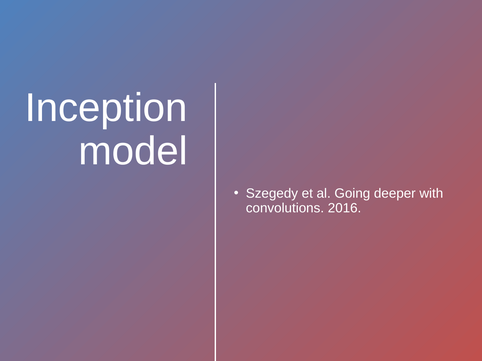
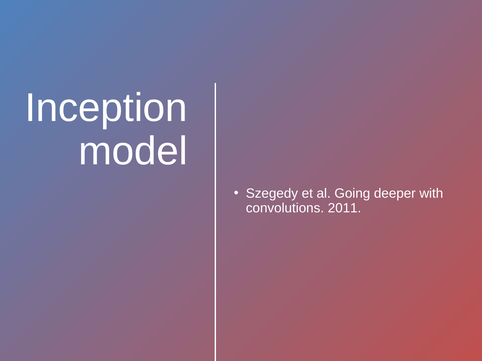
2016: 2016 -> 2011
